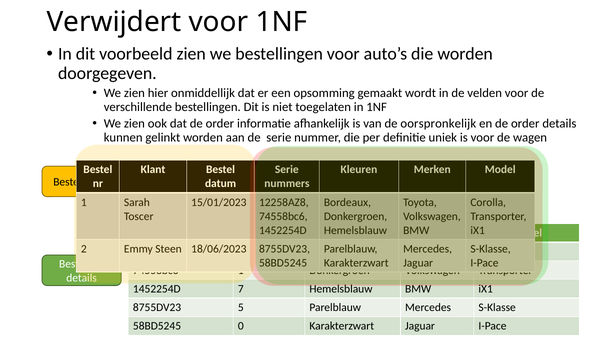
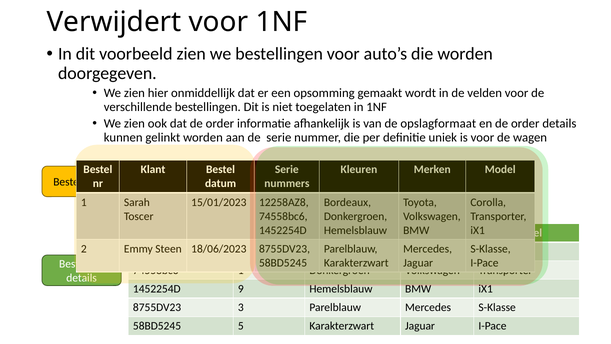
oorspronkelijk: oorspronkelijk -> opslagformaat
7: 7 -> 9
5: 5 -> 3
0: 0 -> 5
